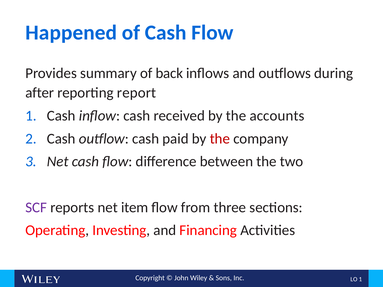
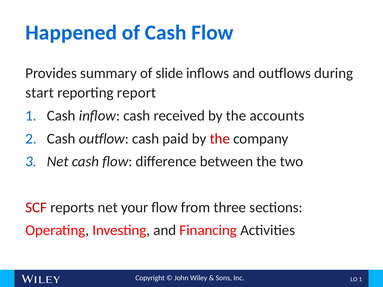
back: back -> slide
after: after -> start
SCF colour: purple -> red
item: item -> your
